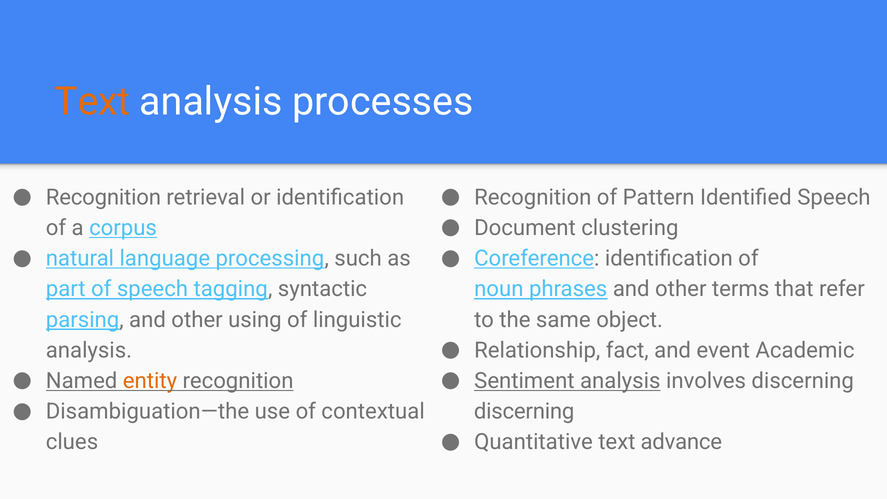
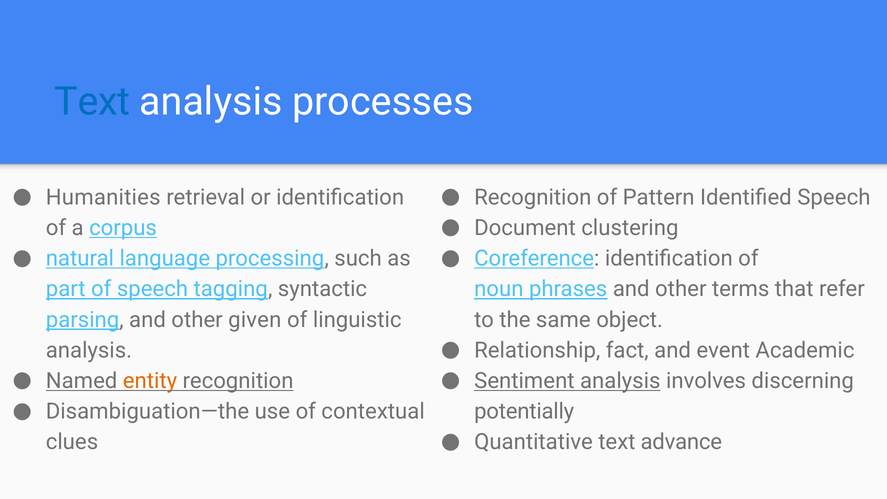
Text at (92, 102) colour: orange -> blue
Recognition at (103, 197): Recognition -> Humanities
using: using -> given
discerning at (524, 411): discerning -> potentially
